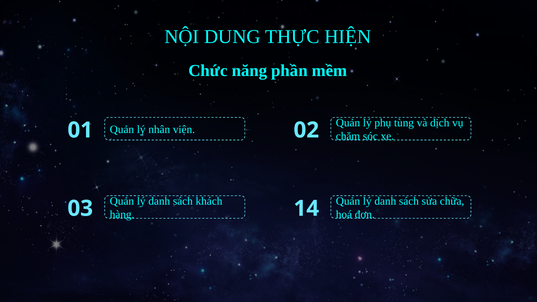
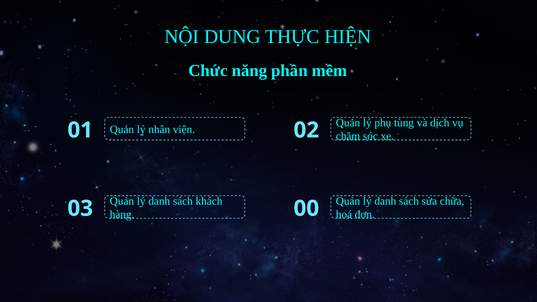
14: 14 -> 00
